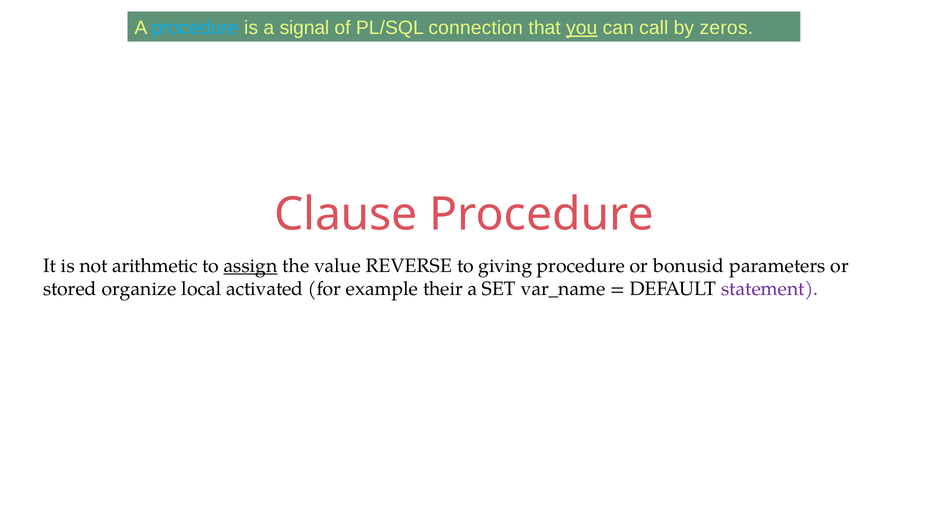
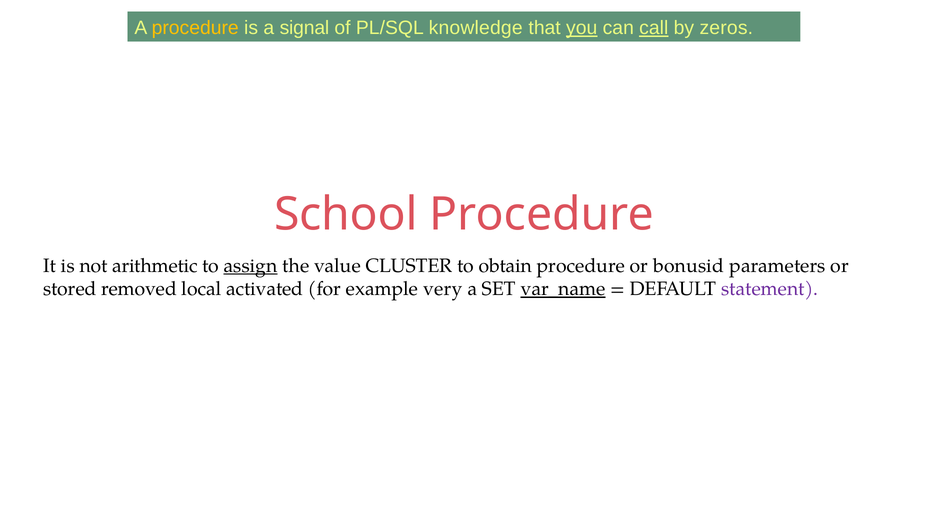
procedure at (195, 28) colour: light blue -> yellow
connection: connection -> knowledge
call underline: none -> present
Clause: Clause -> School
REVERSE: REVERSE -> CLUSTER
giving: giving -> obtain
organize: organize -> removed
their: their -> very
var_name underline: none -> present
